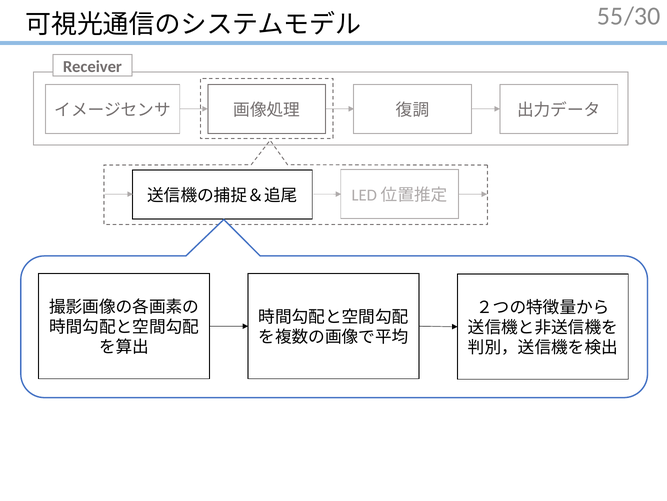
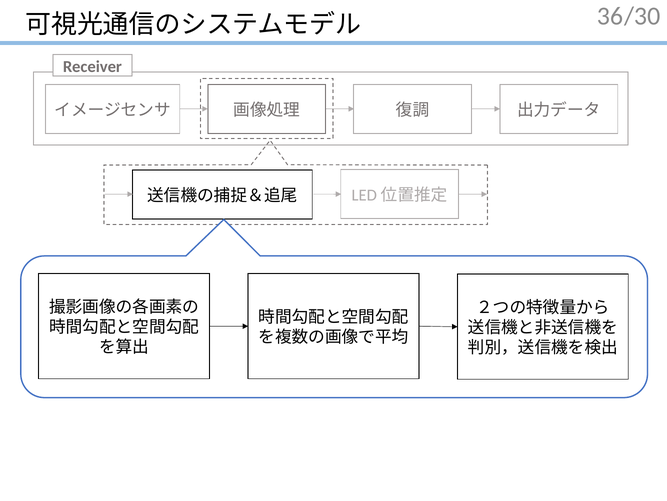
55: 55 -> 36
